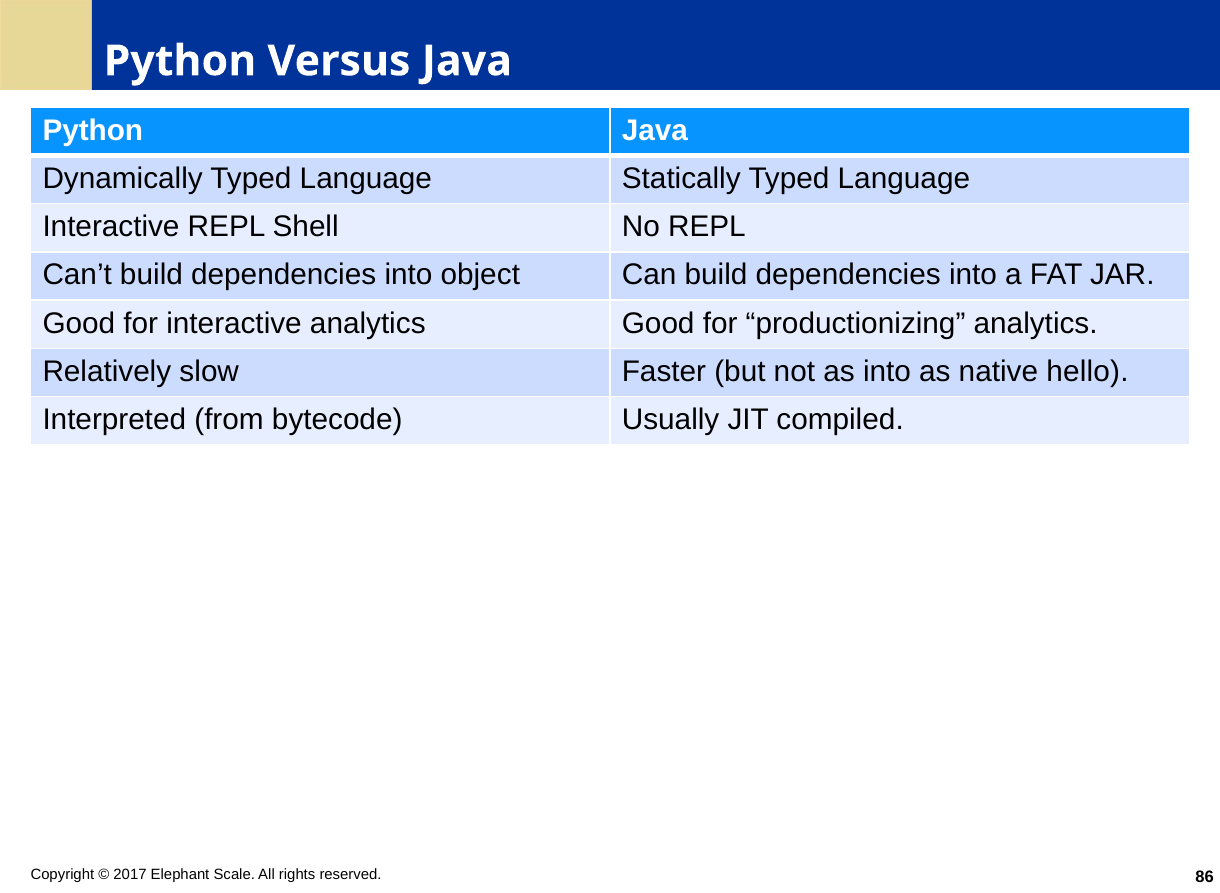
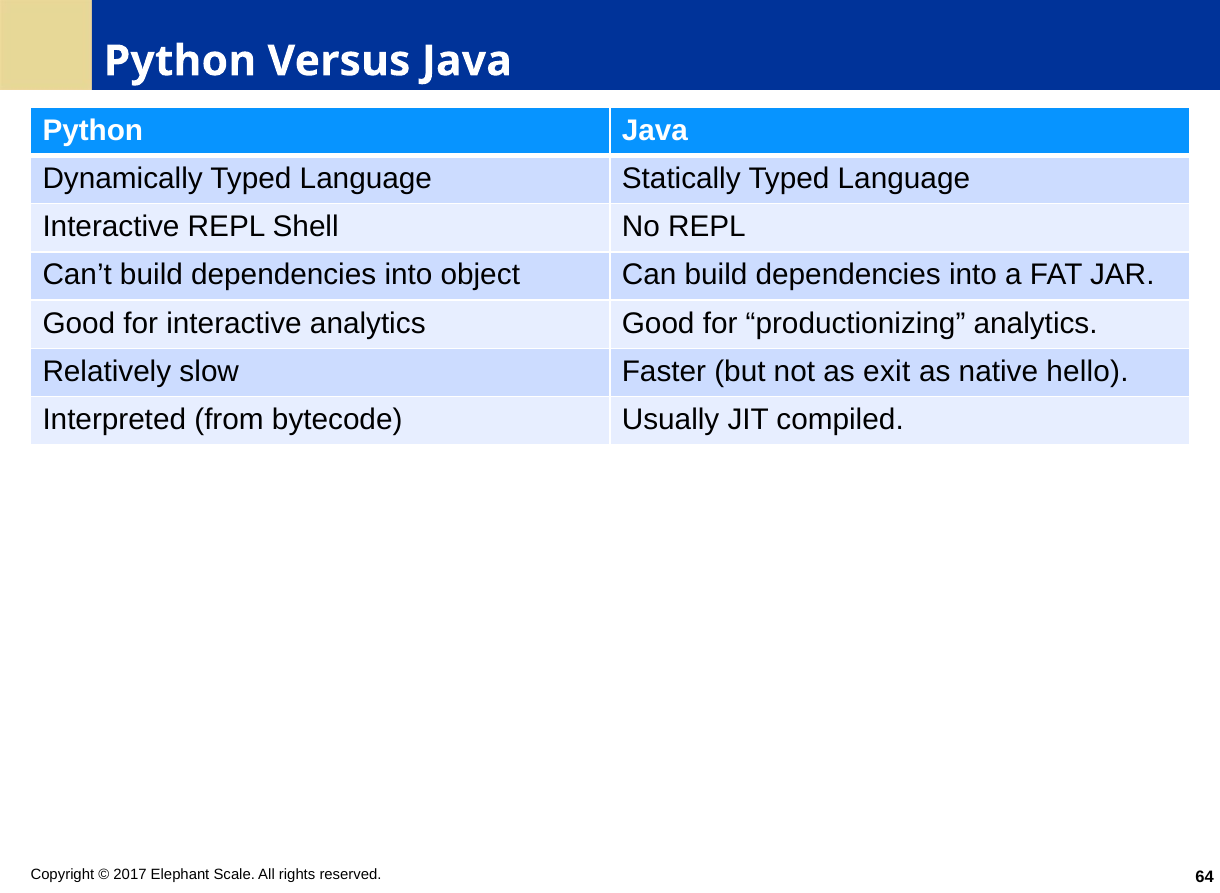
as into: into -> exit
86: 86 -> 64
